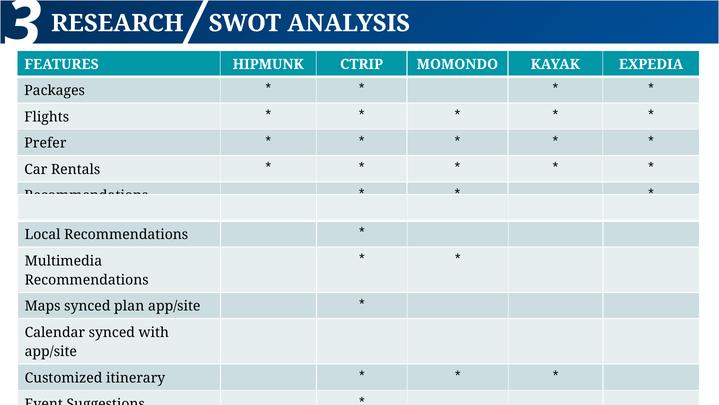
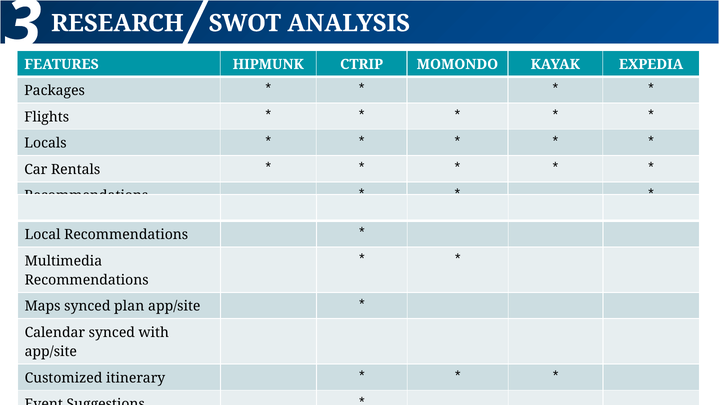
Prefer: Prefer -> Locals
